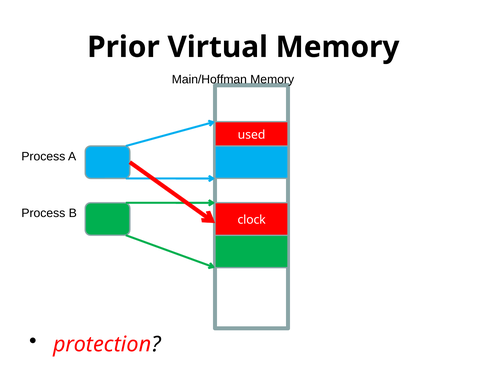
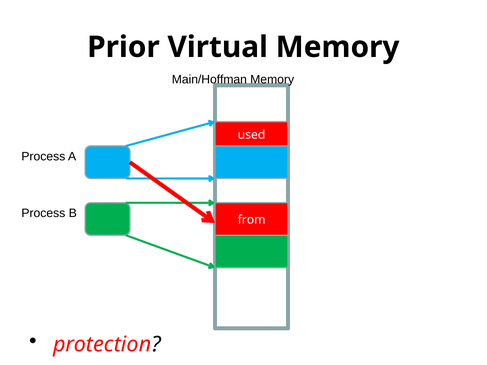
clock: clock -> from
